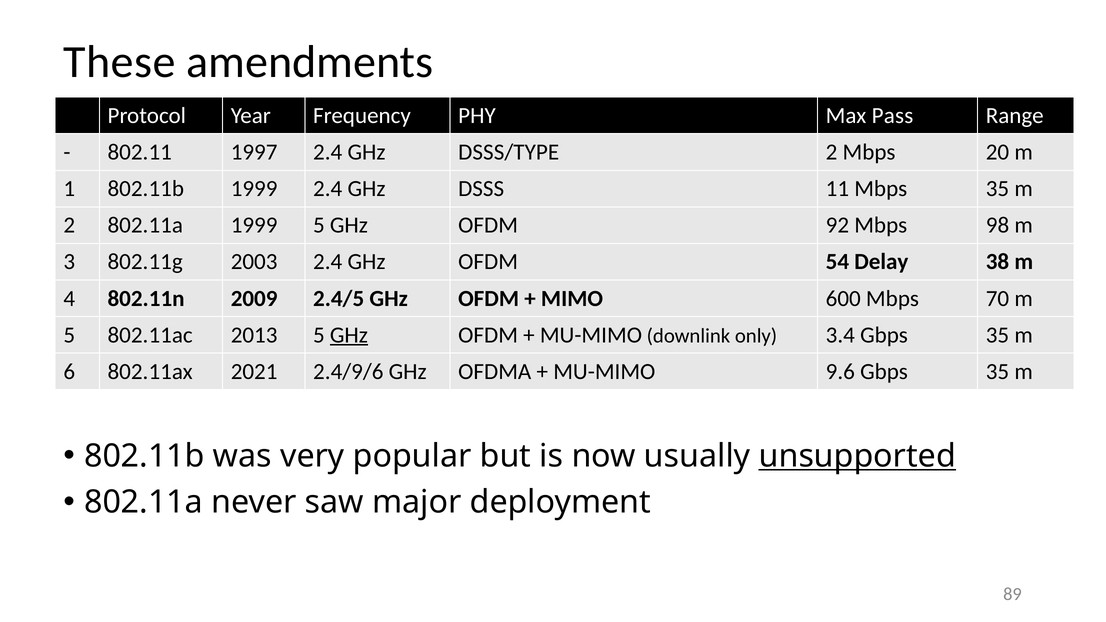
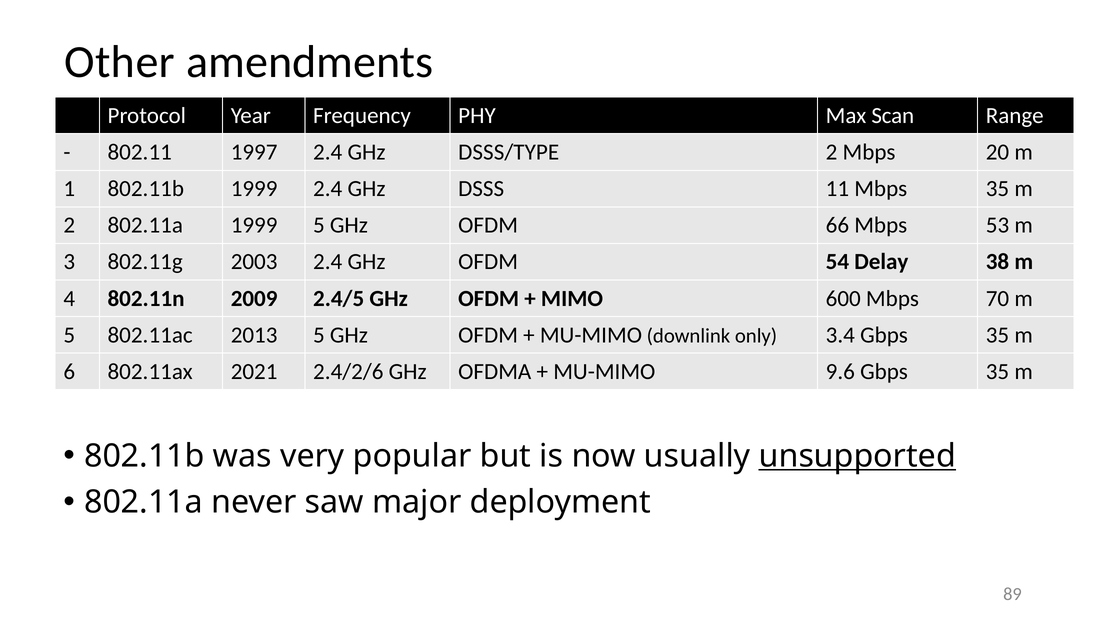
These: These -> Other
Pass: Pass -> Scan
92: 92 -> 66
98: 98 -> 53
GHz at (349, 335) underline: present -> none
2.4/9/6: 2.4/9/6 -> 2.4/2/6
